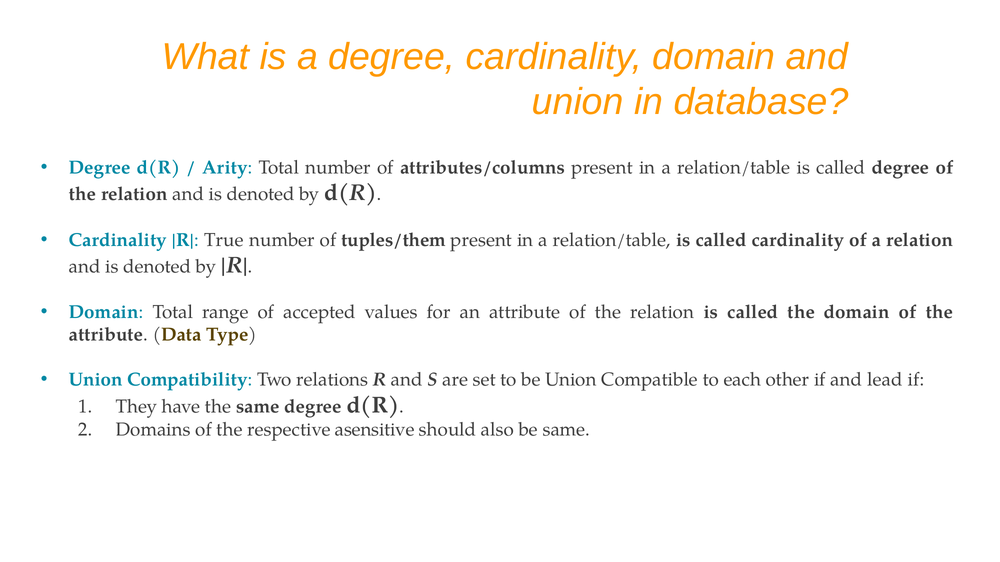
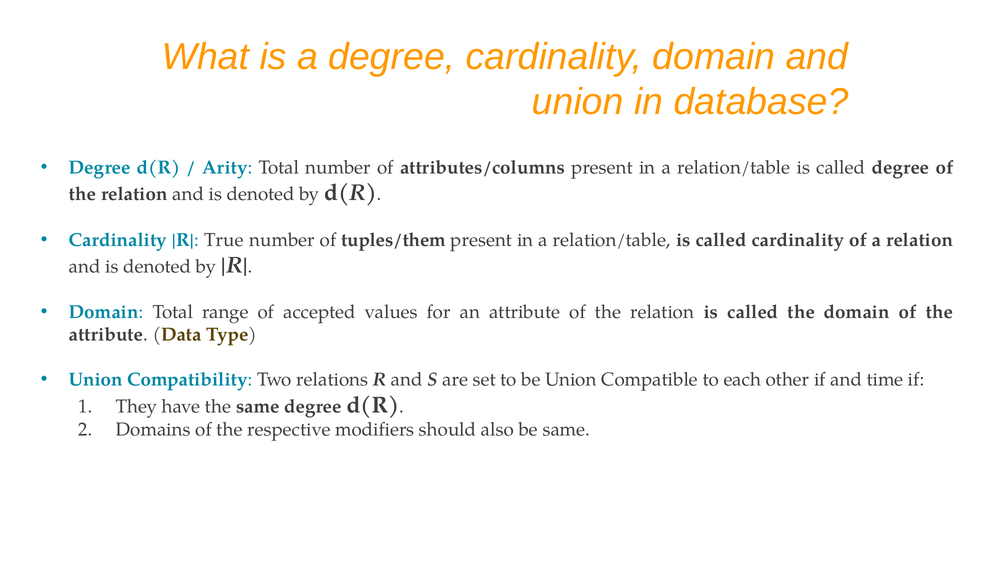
lead: lead -> time
asensitive: asensitive -> modifiers
